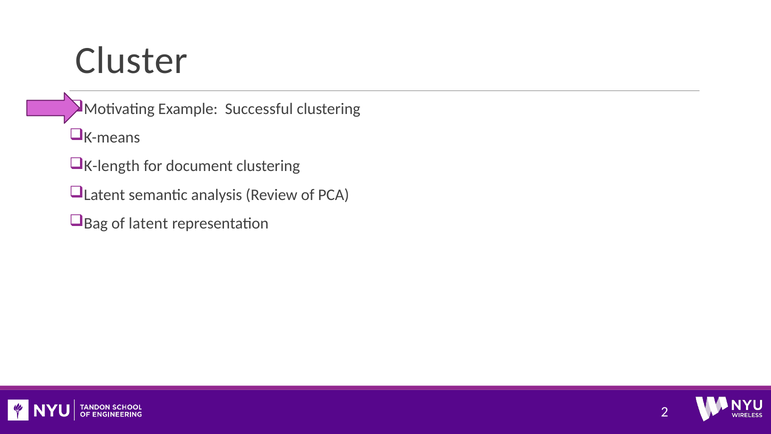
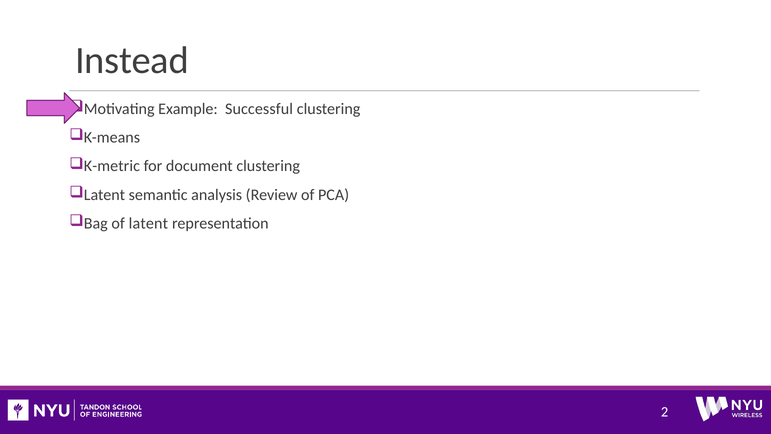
Cluster: Cluster -> Instead
K-length: K-length -> K-metric
